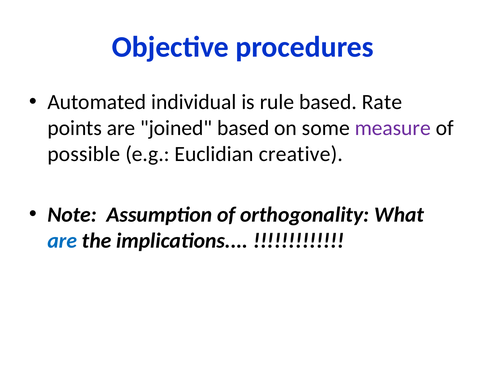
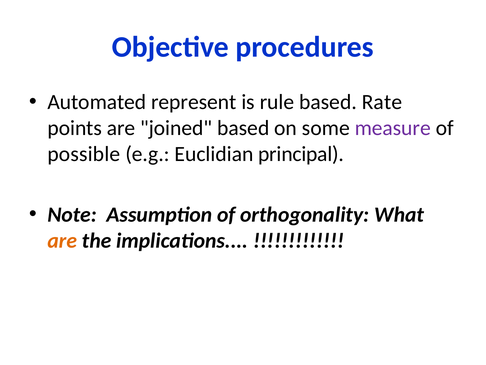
individual: individual -> represent
creative: creative -> principal
are at (62, 240) colour: blue -> orange
